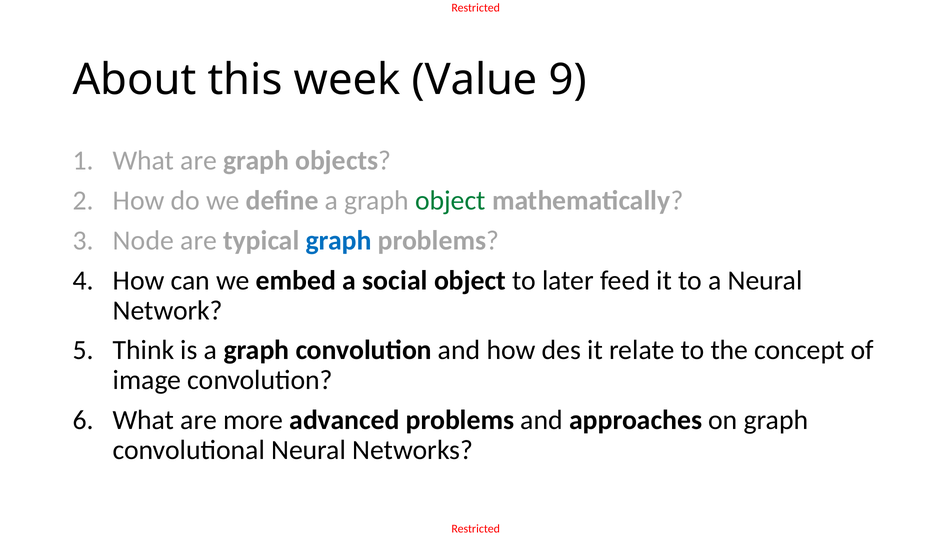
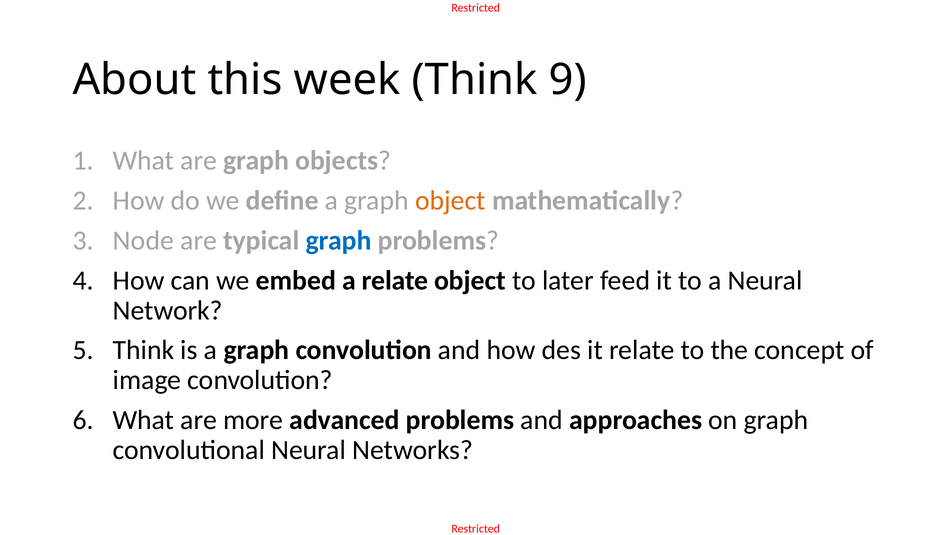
week Value: Value -> Think
object at (450, 201) colour: green -> orange
a social: social -> relate
